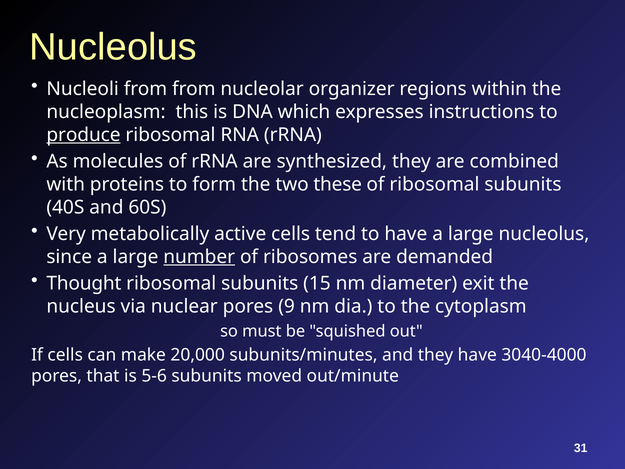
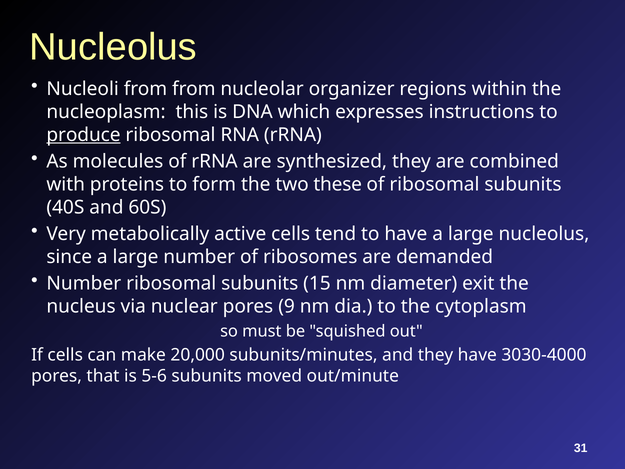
number at (199, 257) underline: present -> none
Thought at (84, 284): Thought -> Number
3040-4000: 3040-4000 -> 3030-4000
